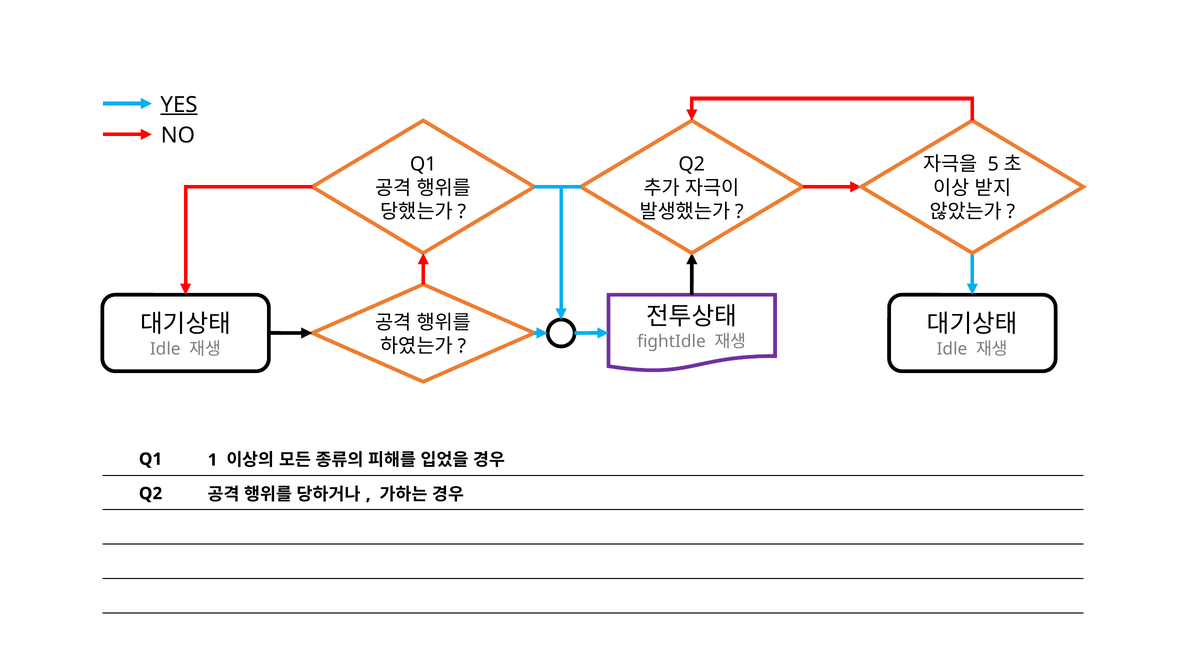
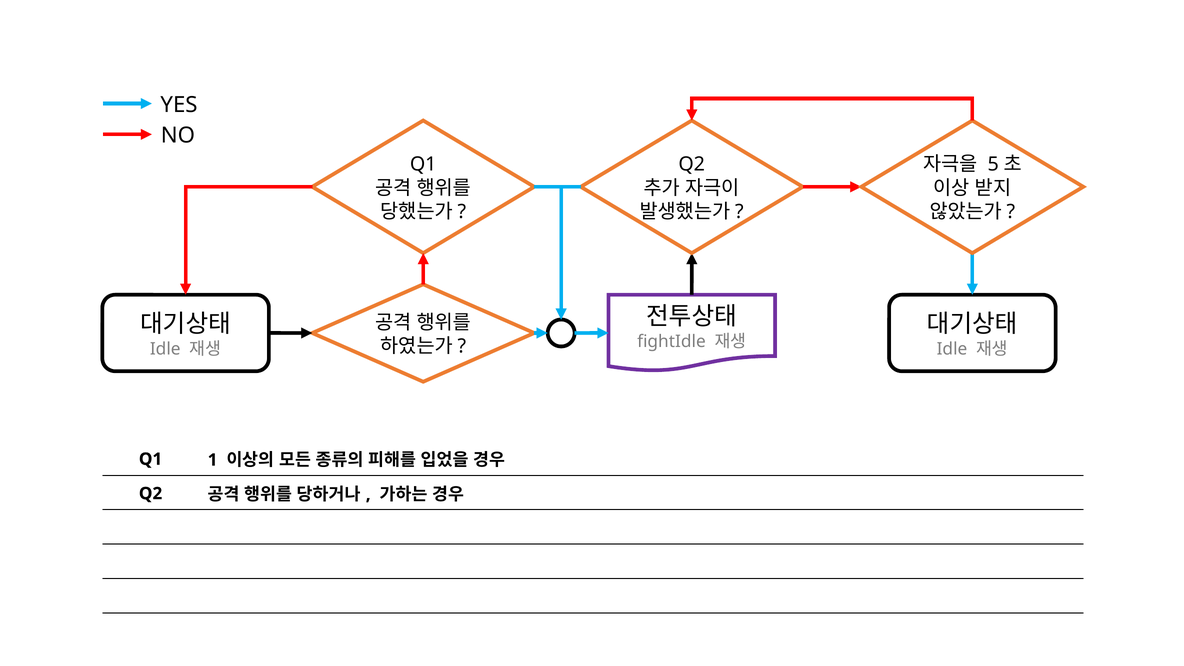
YES underline: present -> none
